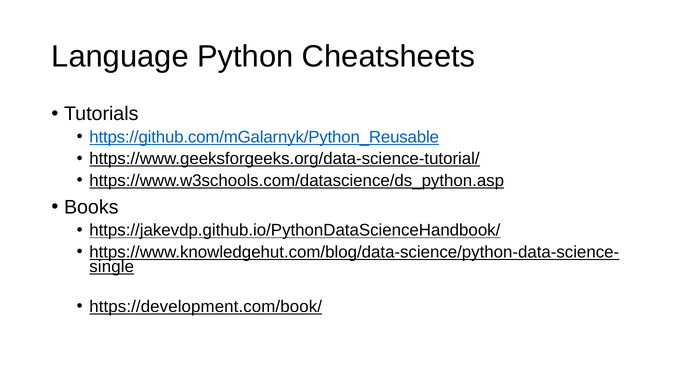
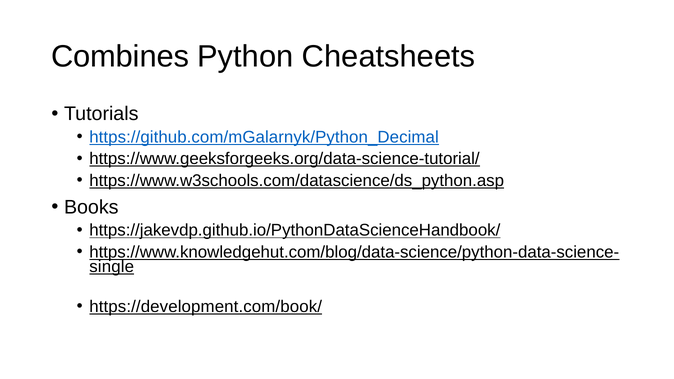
Language: Language -> Combines
https://github.com/mGalarnyk/Python_Reusable: https://github.com/mGalarnyk/Python_Reusable -> https://github.com/mGalarnyk/Python_Decimal
